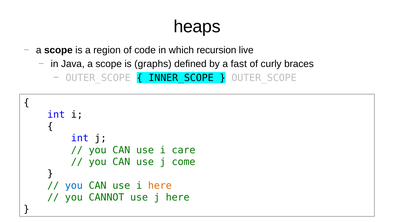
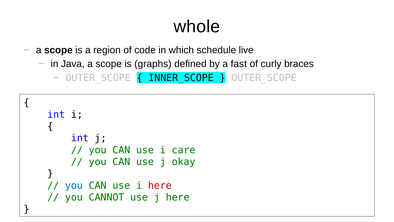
heaps: heaps -> whole
recursion: recursion -> schedule
come: come -> okay
here at (160, 185) colour: orange -> red
